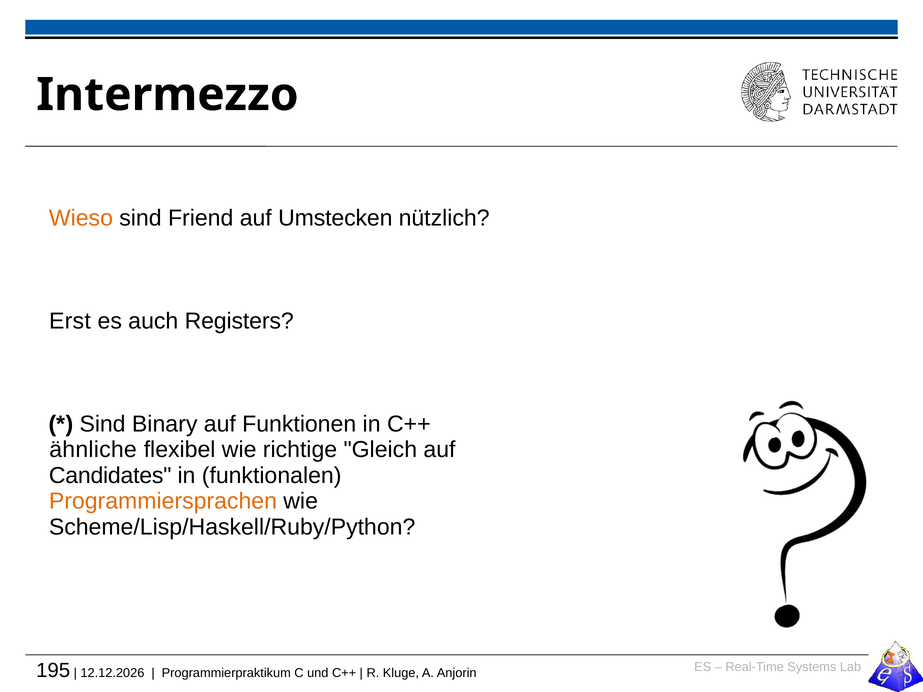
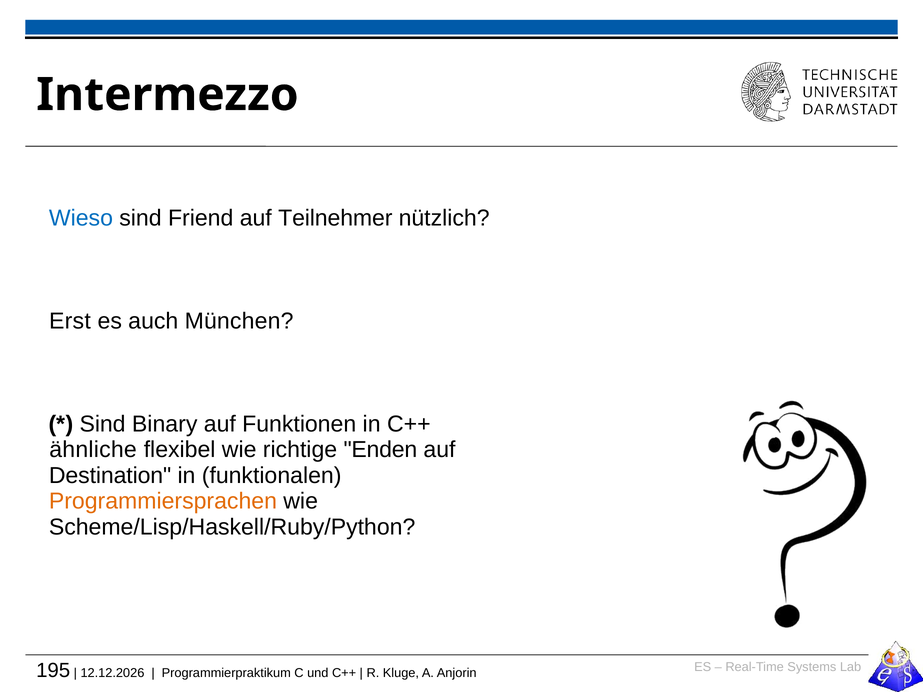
Wieso colour: orange -> blue
Umstecken: Umstecken -> Teilnehmer
Registers: Registers -> München
Gleich: Gleich -> Enden
Candidates: Candidates -> Destination
